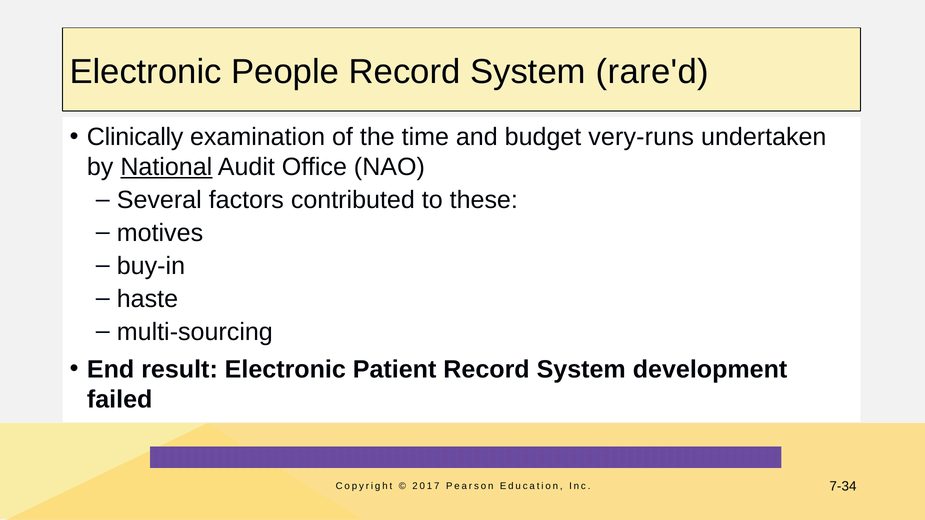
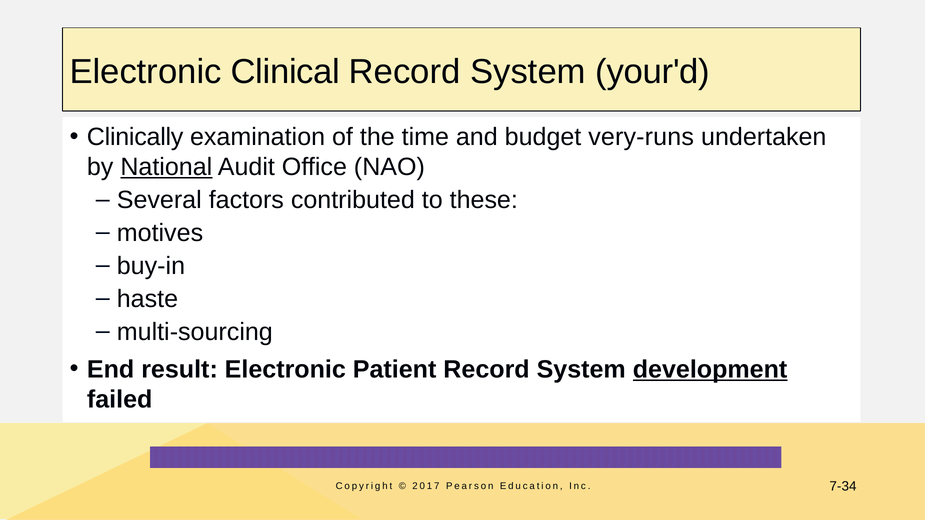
People: People -> Clinical
rare'd: rare'd -> your'd
development underline: none -> present
